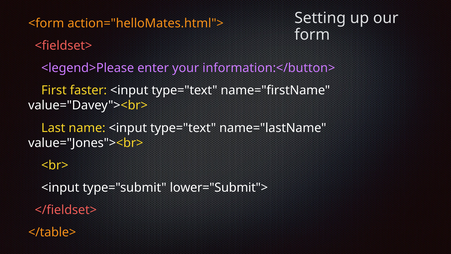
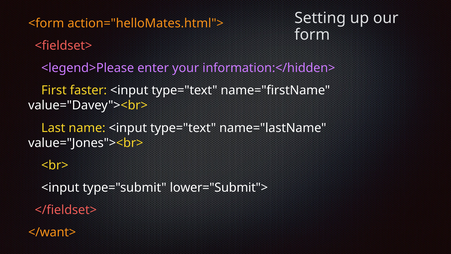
information:</button>: information:</button> -> information:</hidden>
</table>: </table> -> </want>
